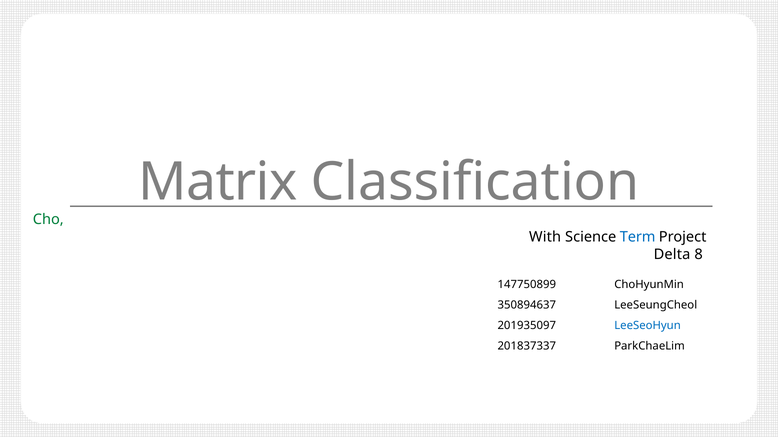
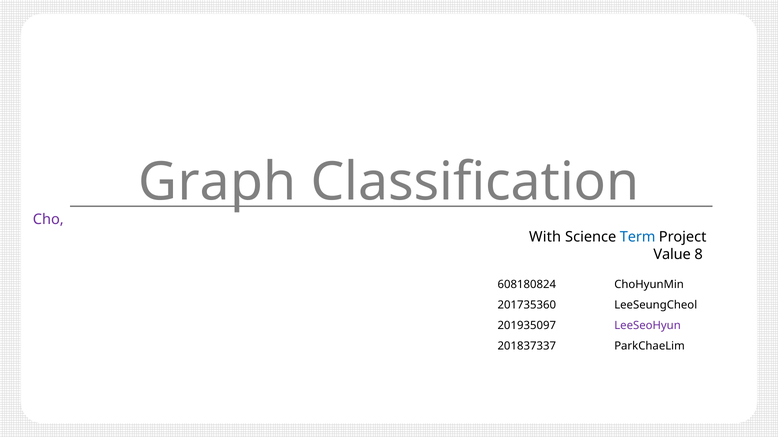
Matrix: Matrix -> Graph
Cho colour: green -> purple
Delta: Delta -> Value
147750899: 147750899 -> 608180824
350894637: 350894637 -> 201735360
LeeSeoHyun colour: blue -> purple
